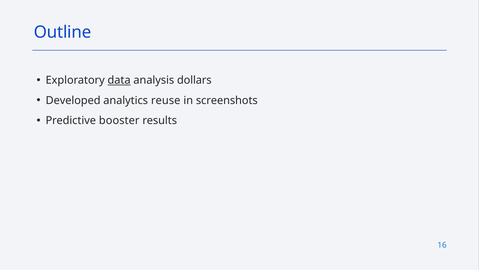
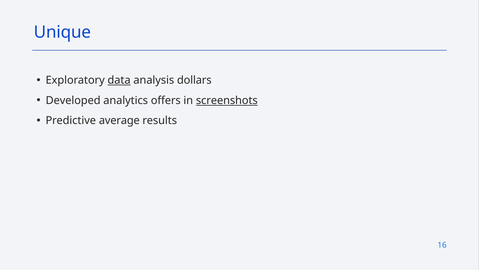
Outline: Outline -> Unique
reuse: reuse -> offers
screenshots underline: none -> present
booster: booster -> average
